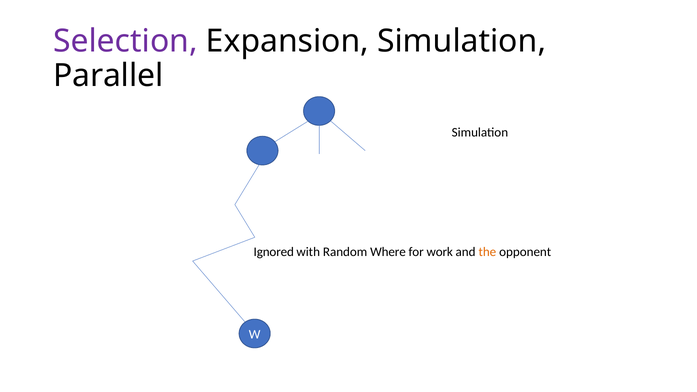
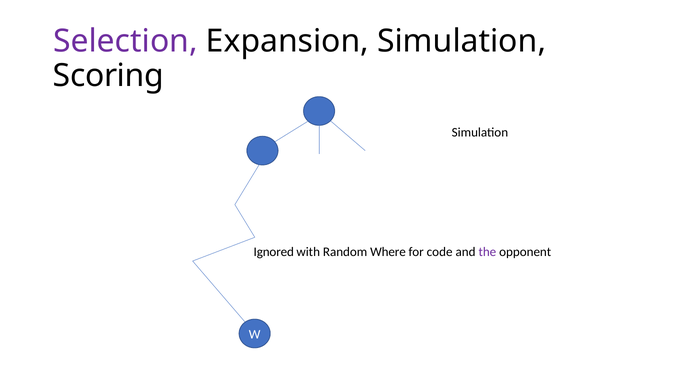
Parallel: Parallel -> Scoring
work: work -> code
the colour: orange -> purple
